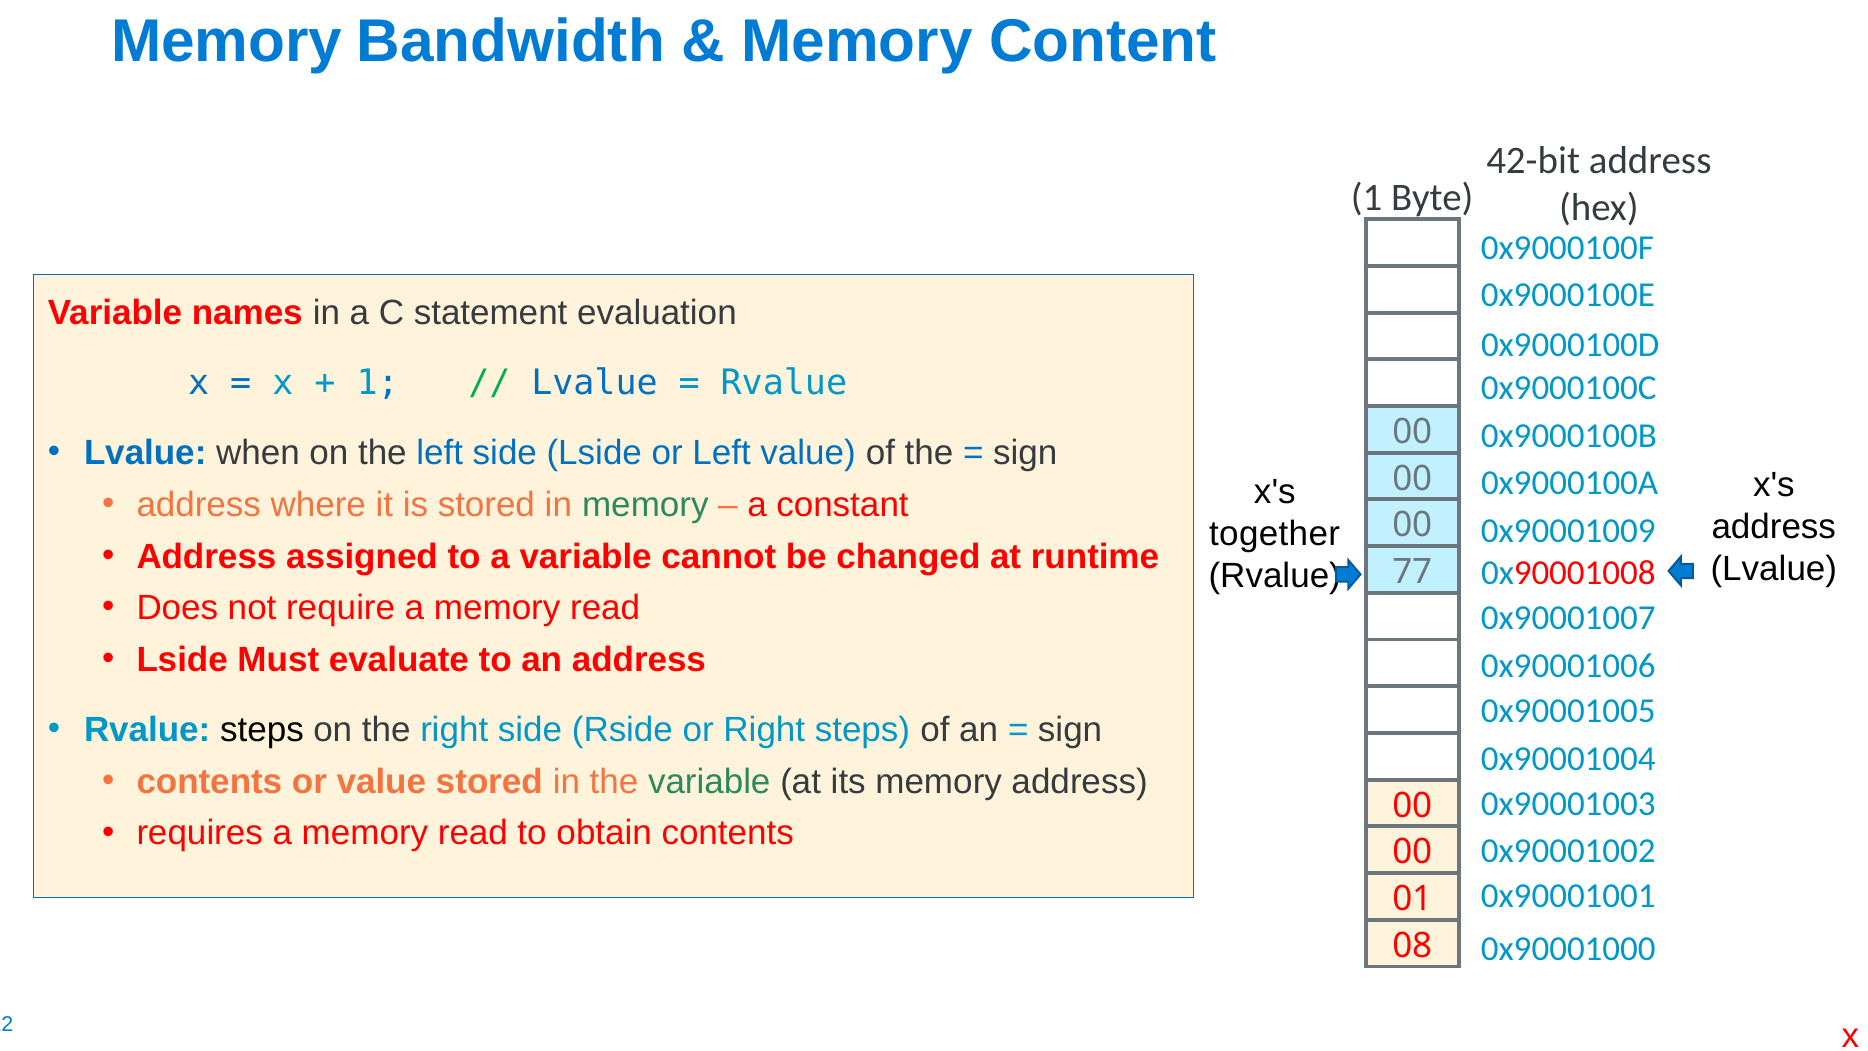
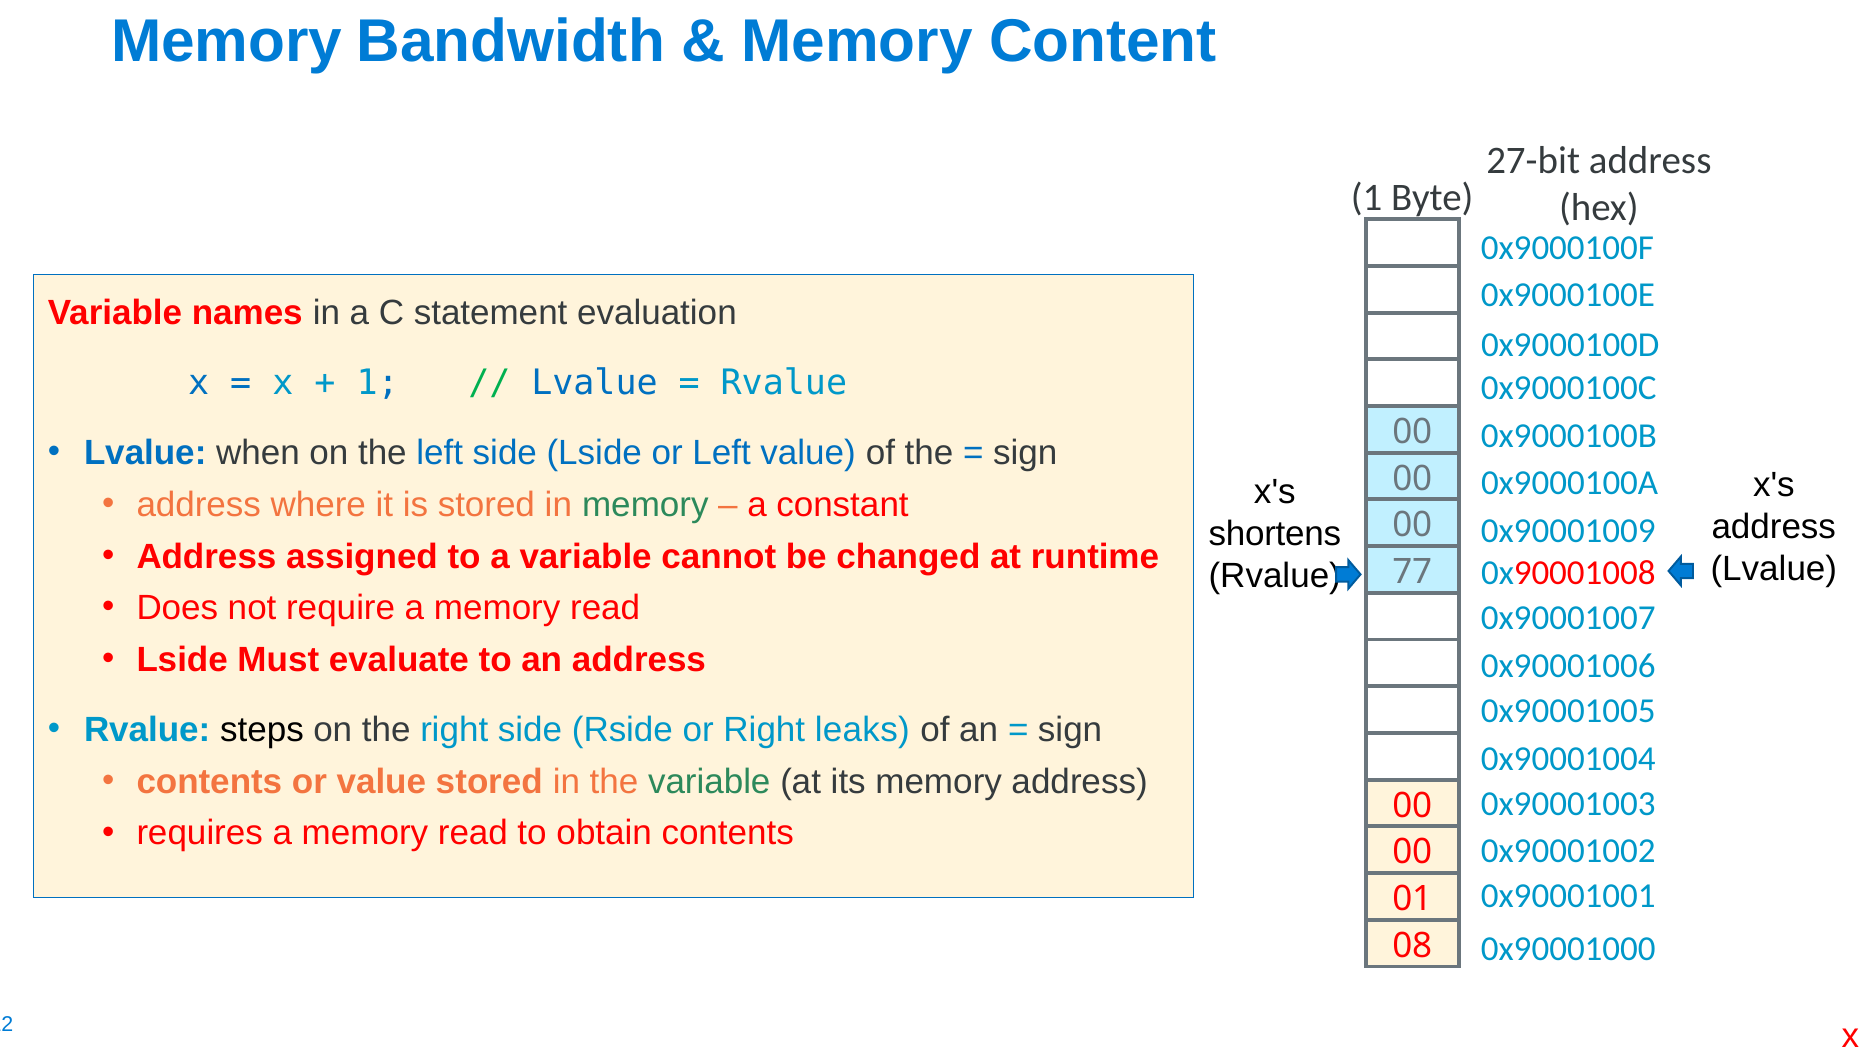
42-bit: 42-bit -> 27-bit
together: together -> shortens
Right steps: steps -> leaks
